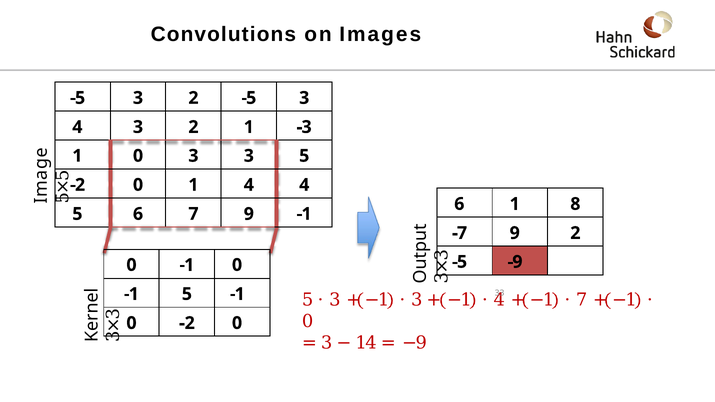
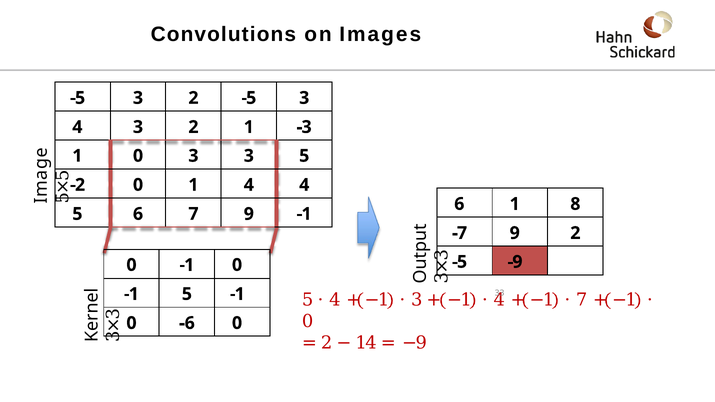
3 at (335, 300): 3 -> 4
0 -2: -2 -> -6
3 at (327, 343): 3 -> 2
